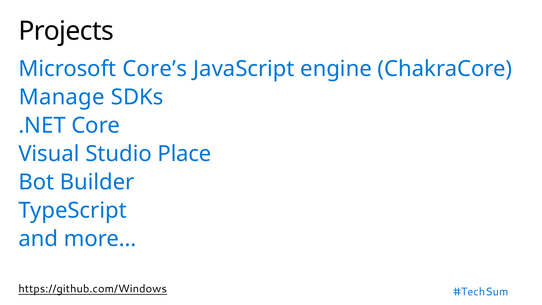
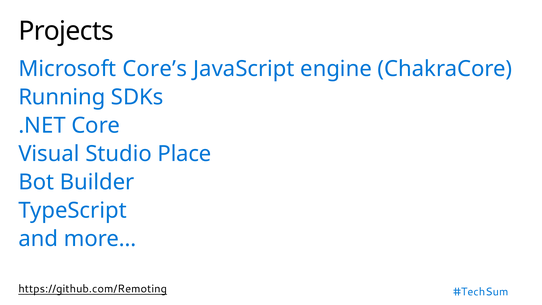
Manage: Manage -> Running
https://github.com/Windows: https://github.com/Windows -> https://github.com/Remoting
